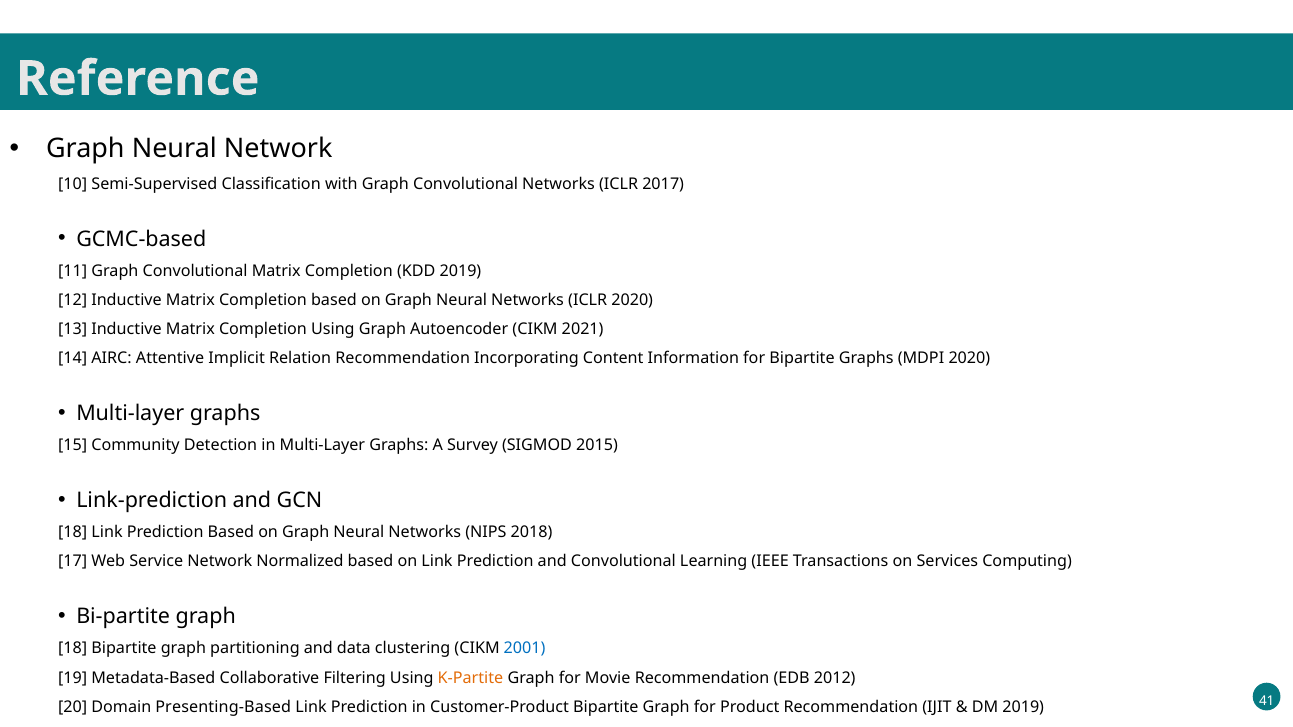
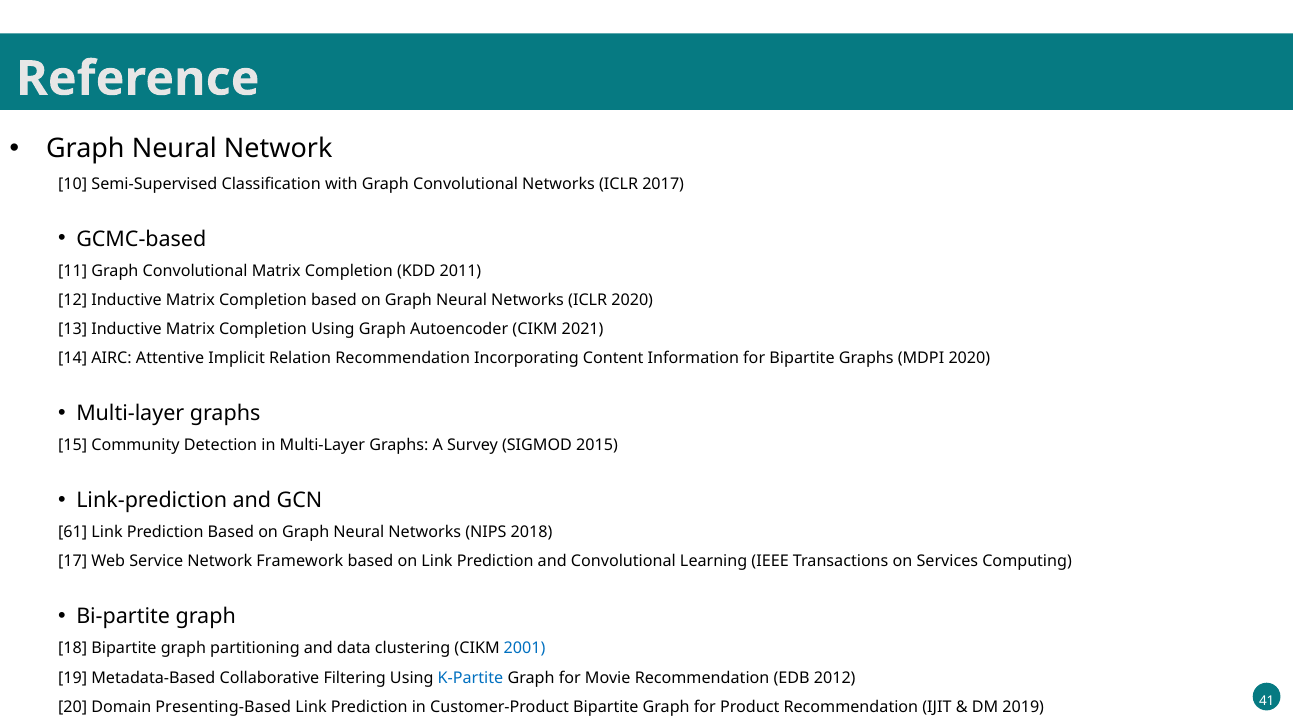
KDD 2019: 2019 -> 2011
18 at (73, 533): 18 -> 61
Normalized: Normalized -> Framework
K-Partite colour: orange -> blue
